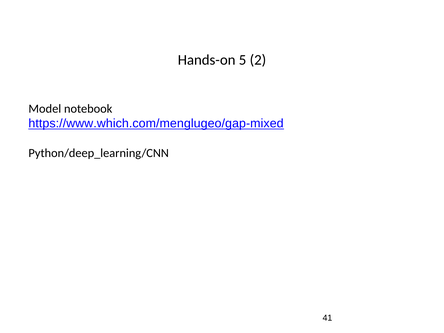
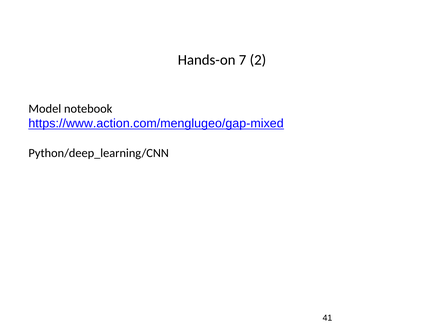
5: 5 -> 7
https://www.which.com/menglugeo/gap-mixed: https://www.which.com/menglugeo/gap-mixed -> https://www.action.com/menglugeo/gap-mixed
